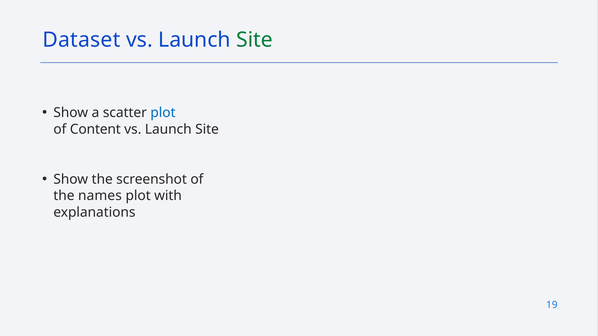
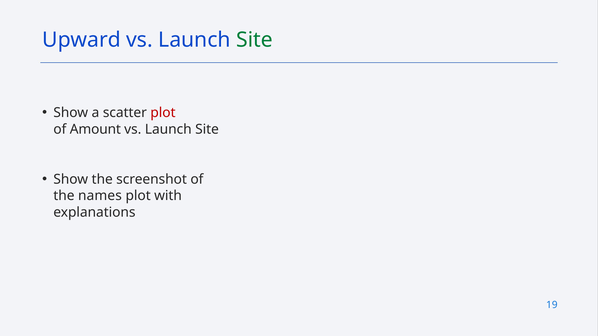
Dataset: Dataset -> Upward
plot at (163, 113) colour: blue -> red
Content: Content -> Amount
